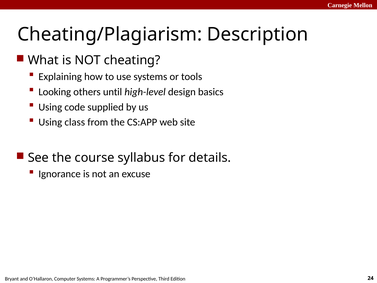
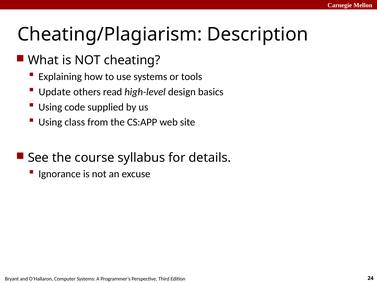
Looking: Looking -> Update
until: until -> read
